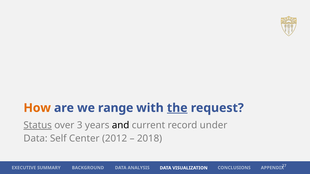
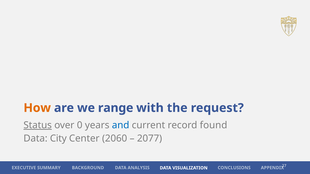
the underline: present -> none
3: 3 -> 0
and colour: black -> blue
under: under -> found
Self: Self -> City
2012: 2012 -> 2060
2018: 2018 -> 2077
